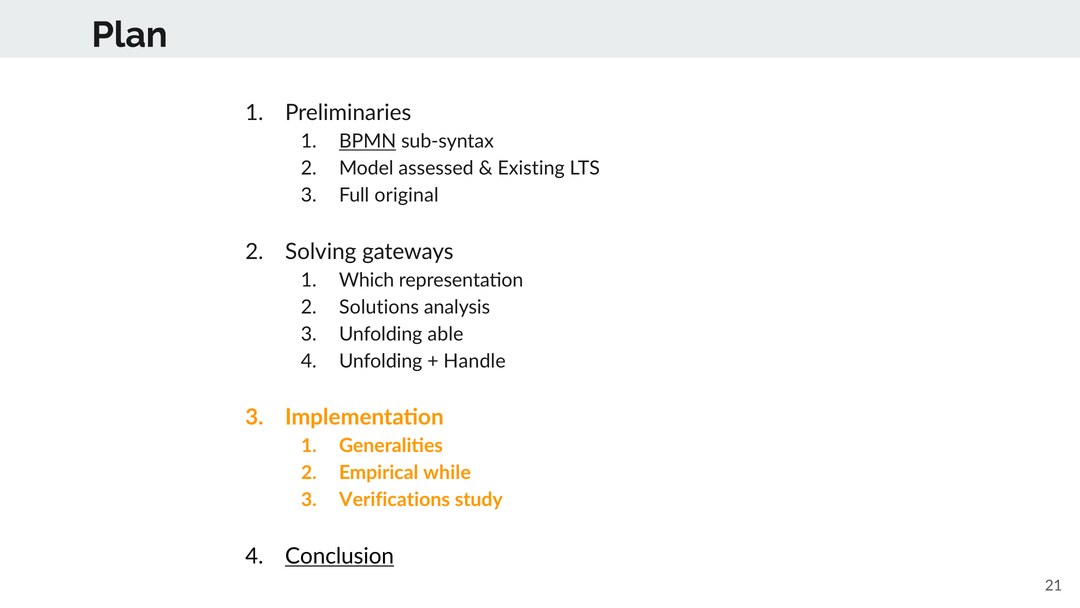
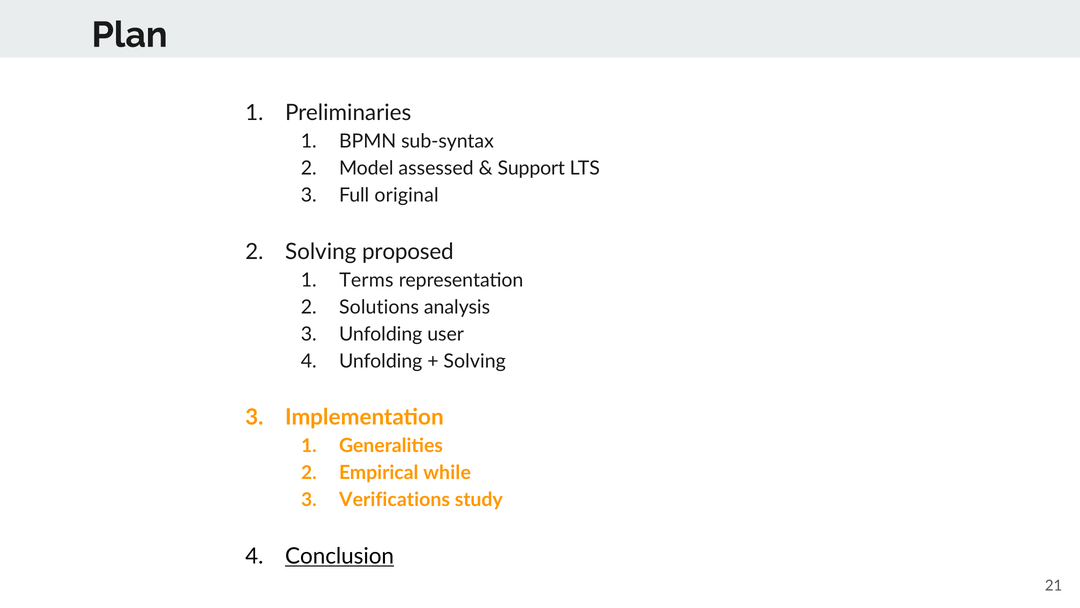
BPMN underline: present -> none
Existing: Existing -> Support
gateways: gateways -> proposed
Which: Which -> Terms
able: able -> user
Handle at (475, 361): Handle -> Solving
